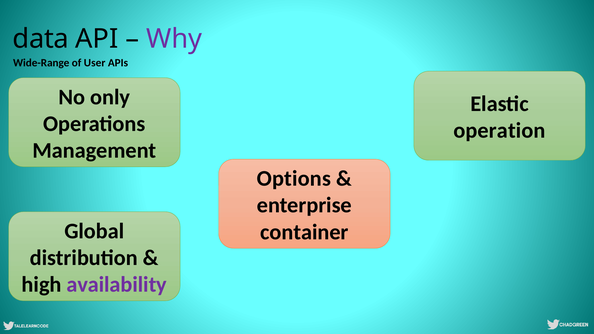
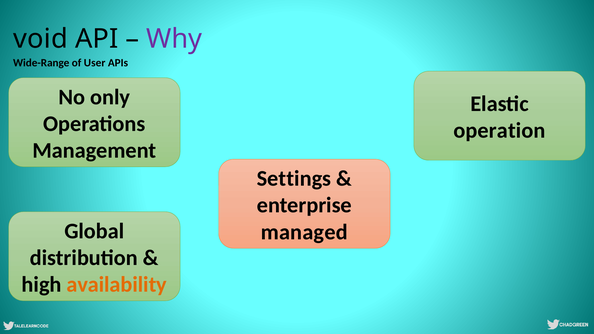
data: data -> void
Options: Options -> Settings
container: container -> managed
availability colour: purple -> orange
